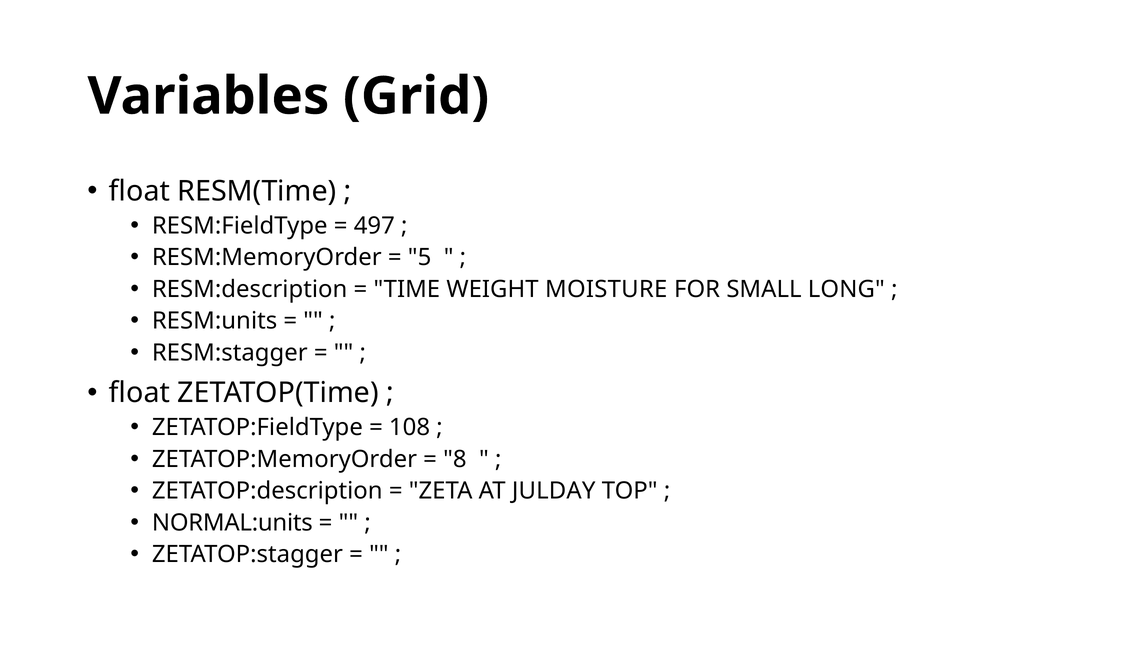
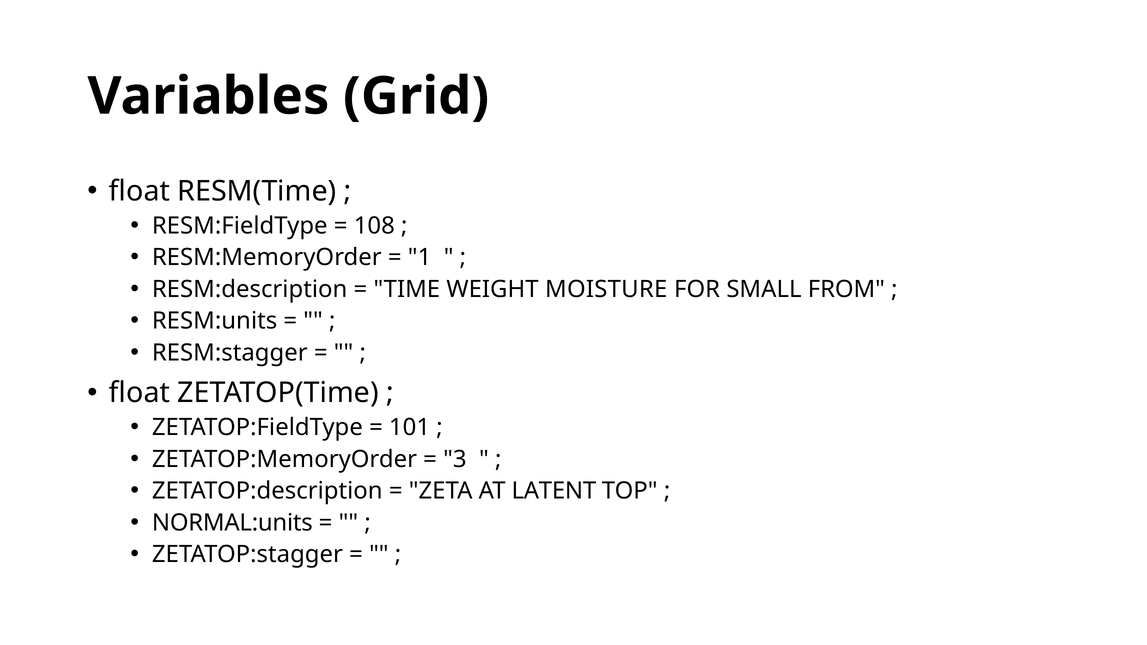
497: 497 -> 108
5: 5 -> 1
LONG: LONG -> FROM
108: 108 -> 101
8: 8 -> 3
JULDAY: JULDAY -> LATENT
